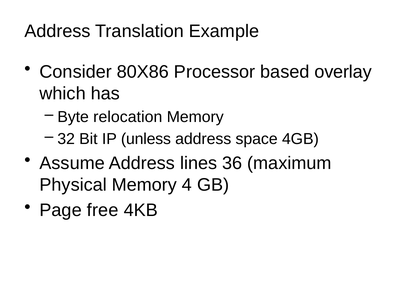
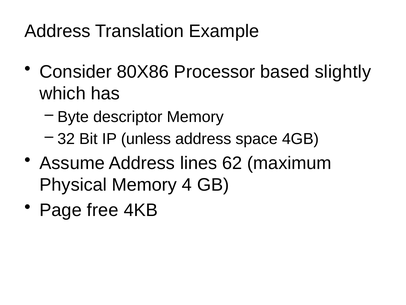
overlay: overlay -> slightly
relocation: relocation -> descriptor
36: 36 -> 62
